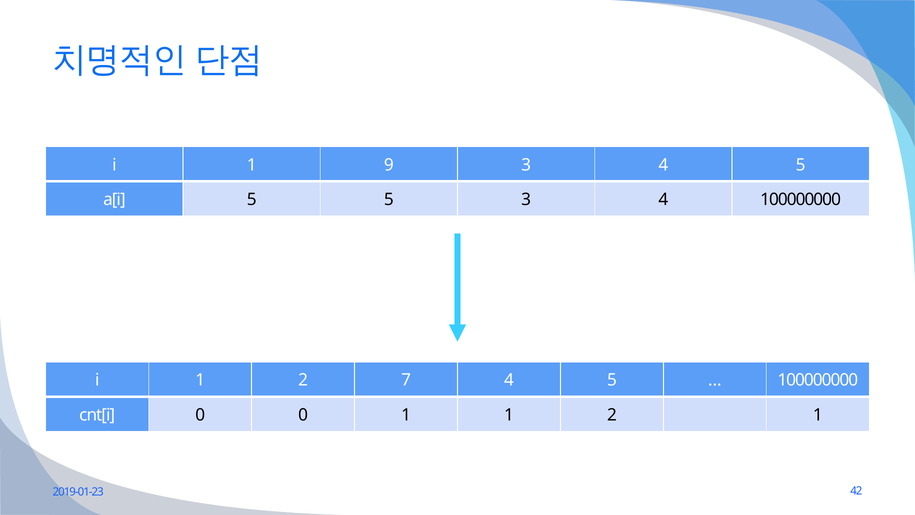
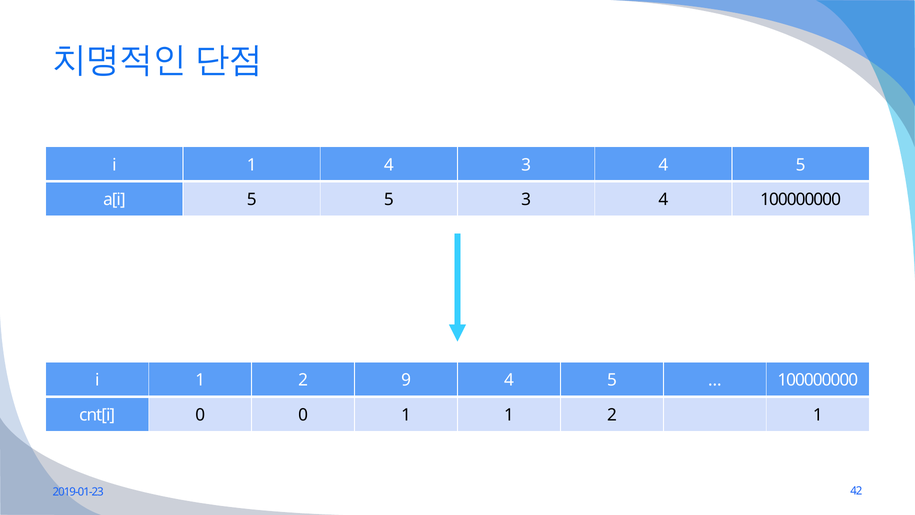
1 9: 9 -> 4
7: 7 -> 9
